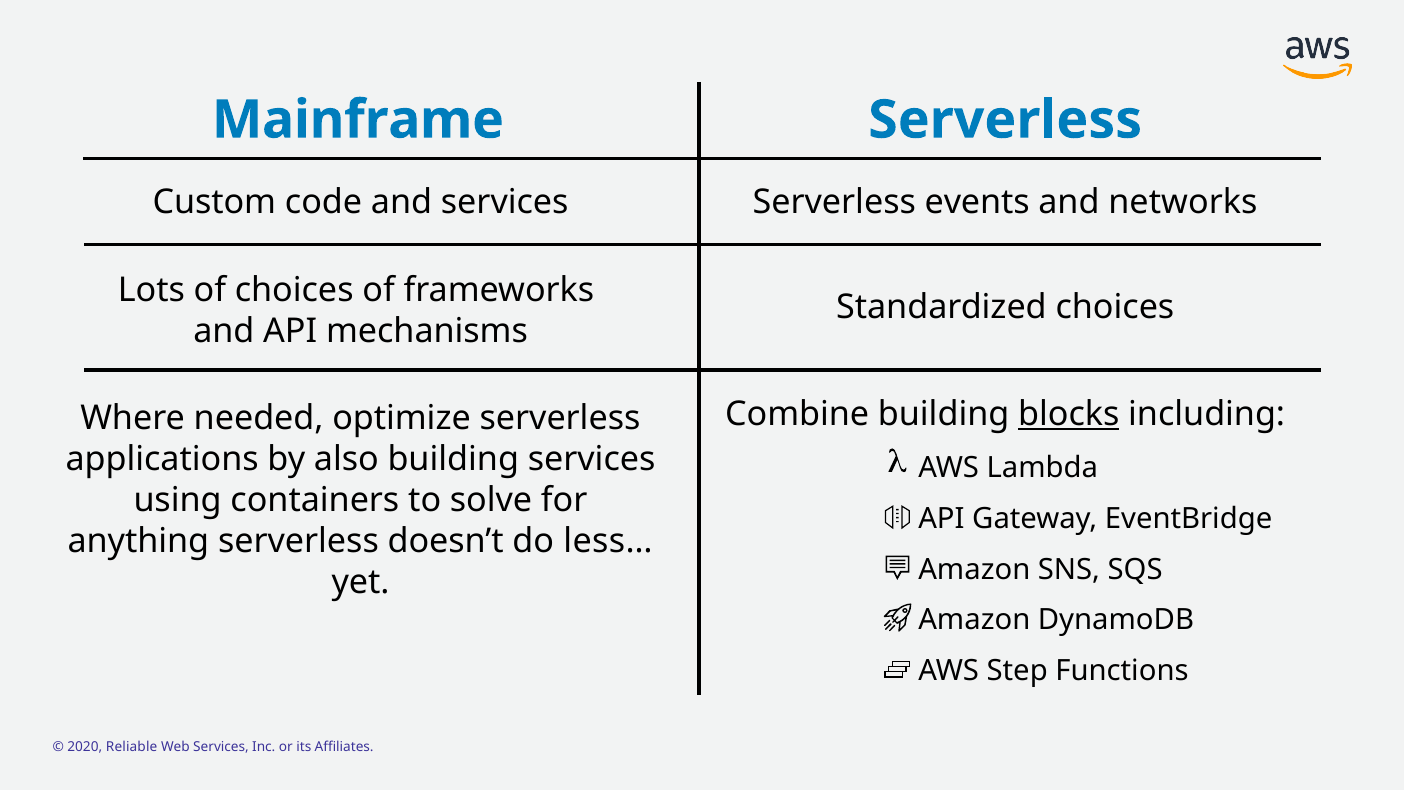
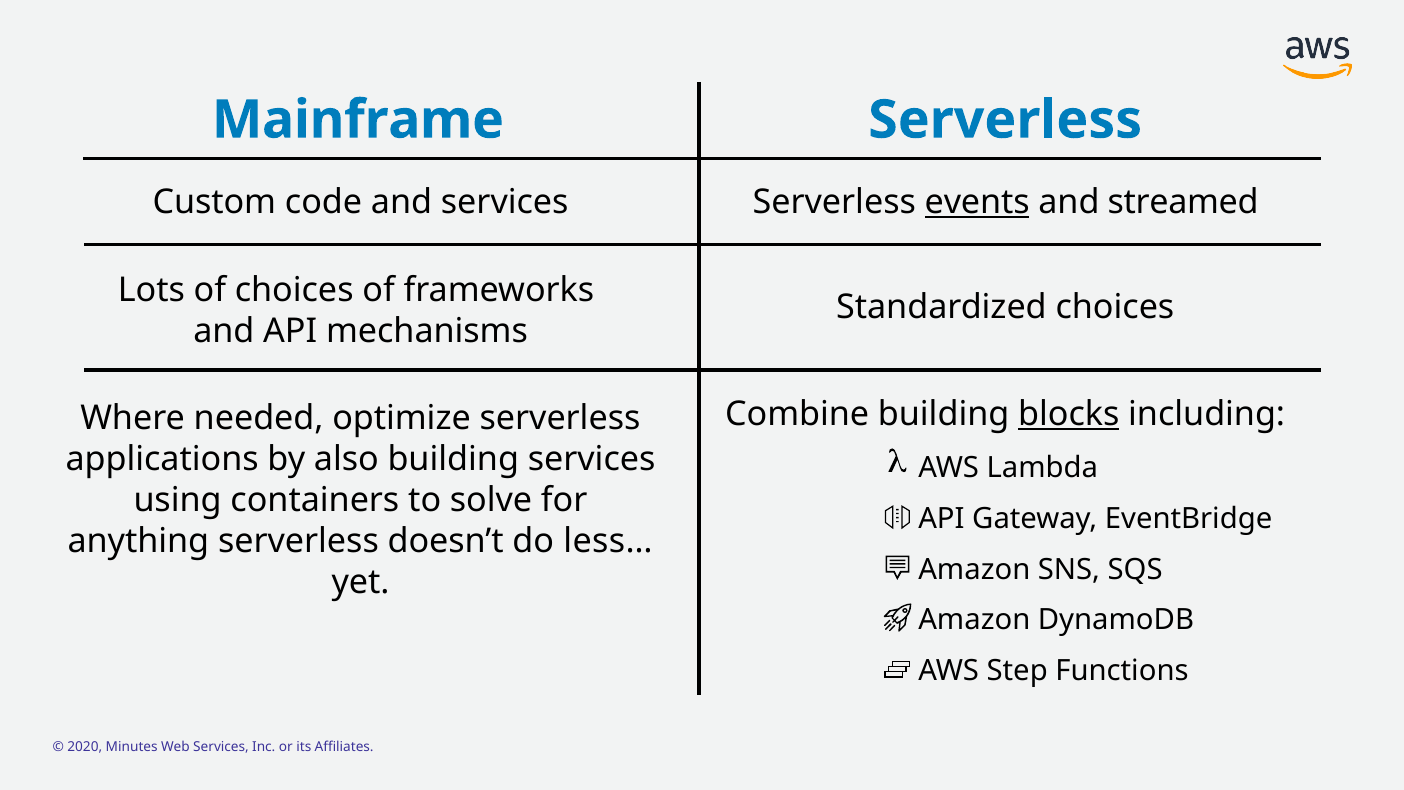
events underline: none -> present
networks: networks -> streamed
Reliable: Reliable -> Minutes
